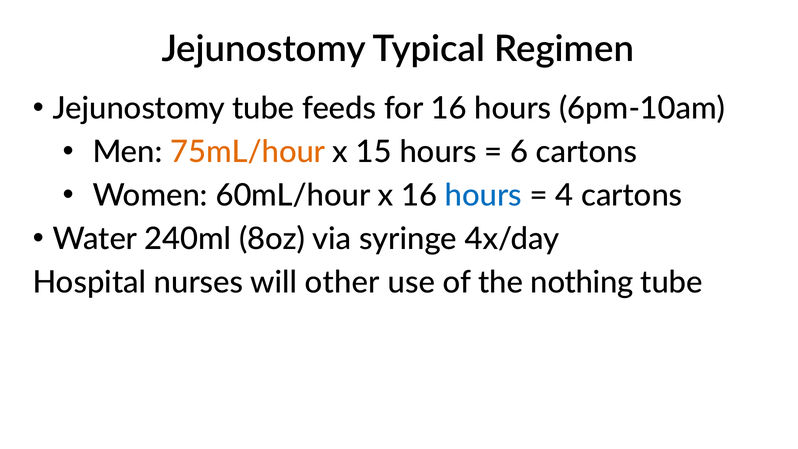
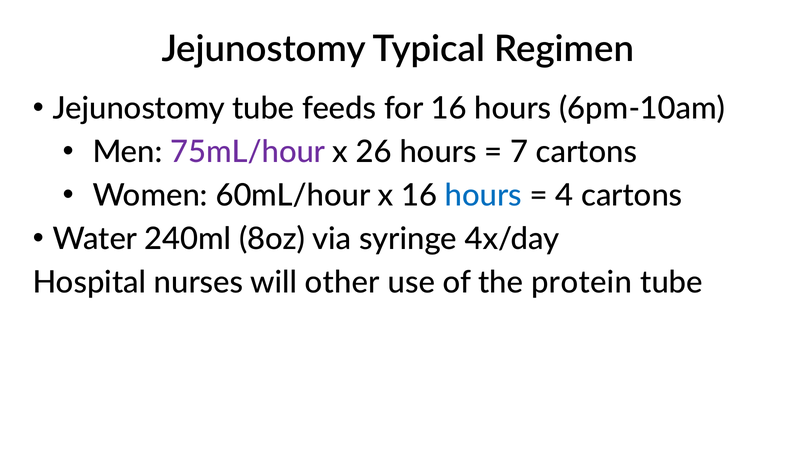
75mL/hour colour: orange -> purple
15: 15 -> 26
6: 6 -> 7
nothing: nothing -> protein
